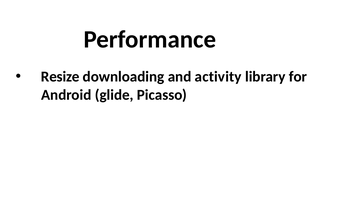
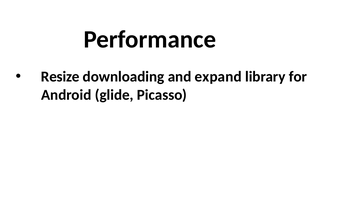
activity: activity -> expand
